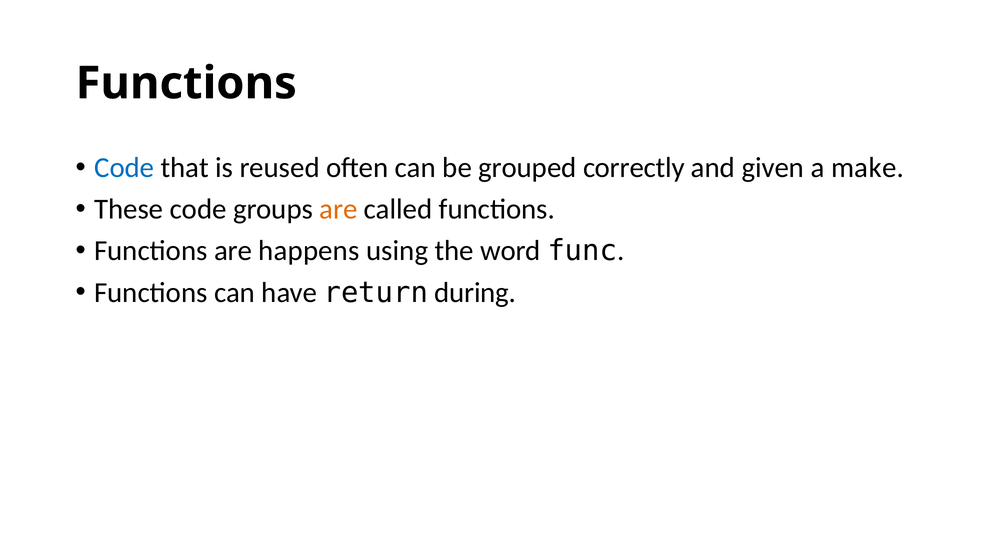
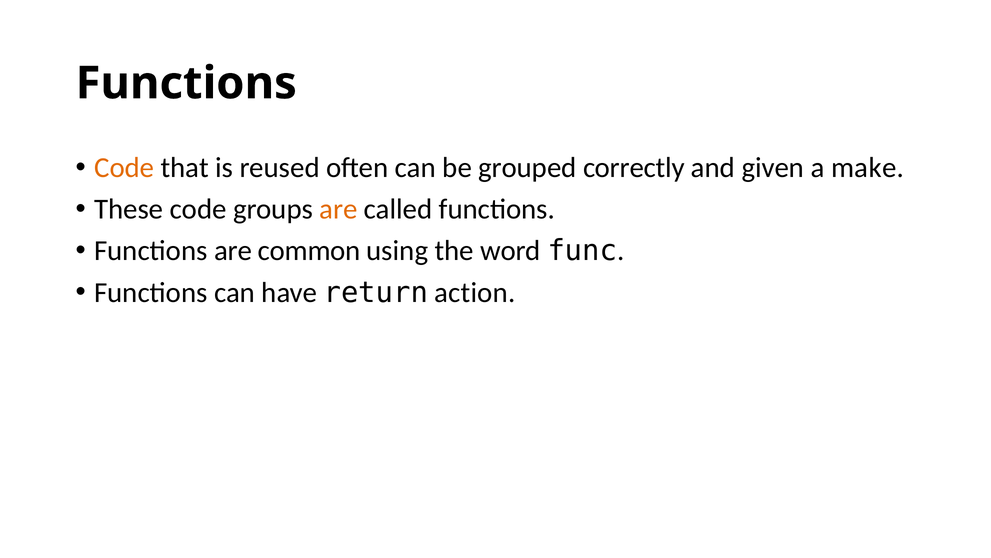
Code at (124, 168) colour: blue -> orange
happens: happens -> common
during: during -> action
